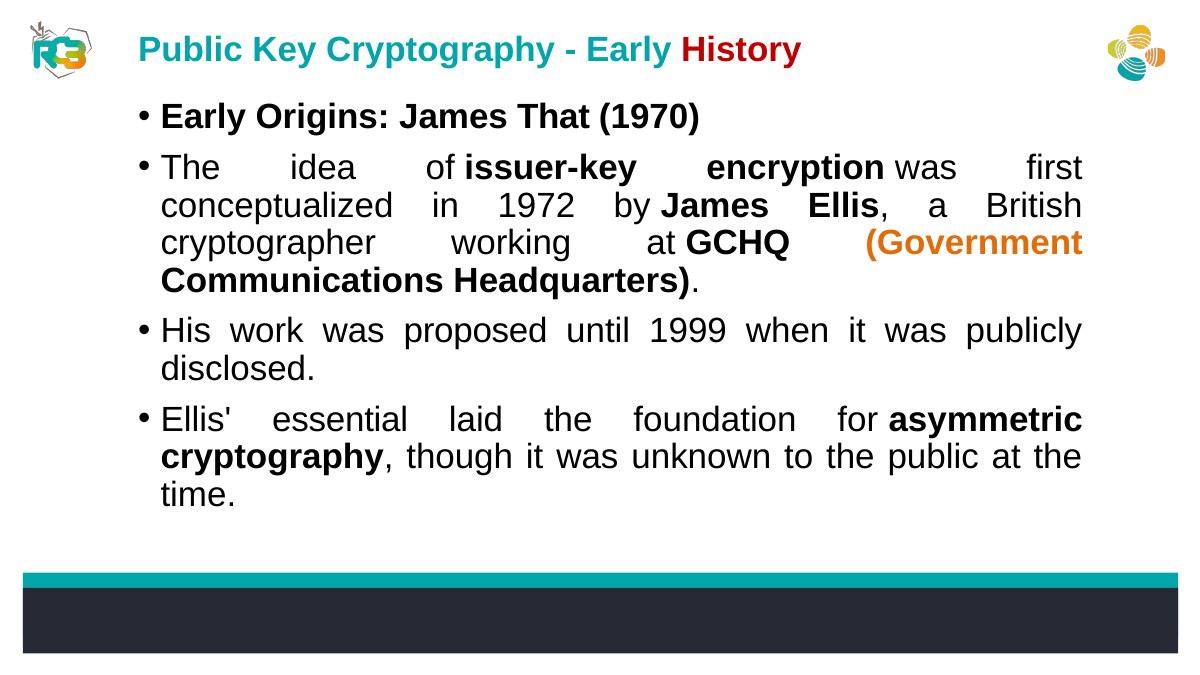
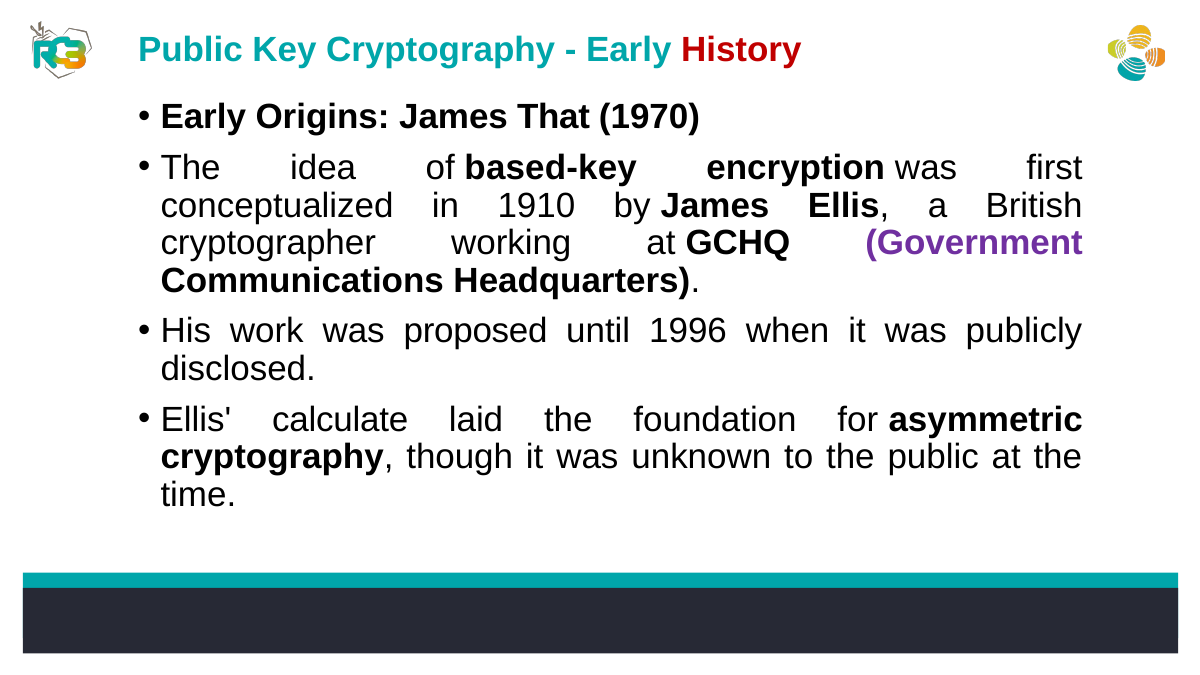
issuer-key: issuer-key -> based-key
1972: 1972 -> 1910
Government colour: orange -> purple
1999: 1999 -> 1996
essential: essential -> calculate
